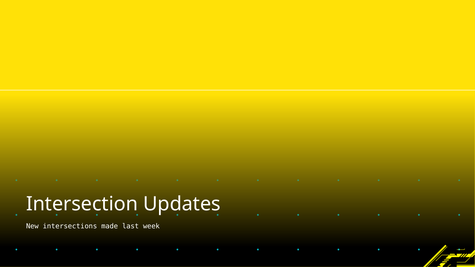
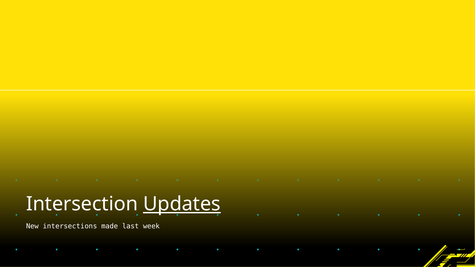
Updates underline: none -> present
